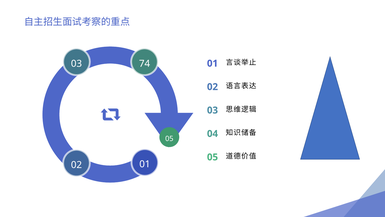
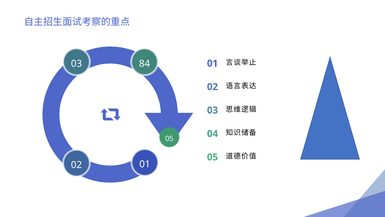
74: 74 -> 84
